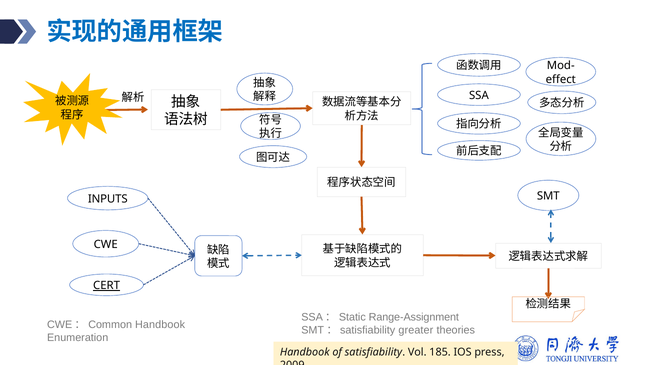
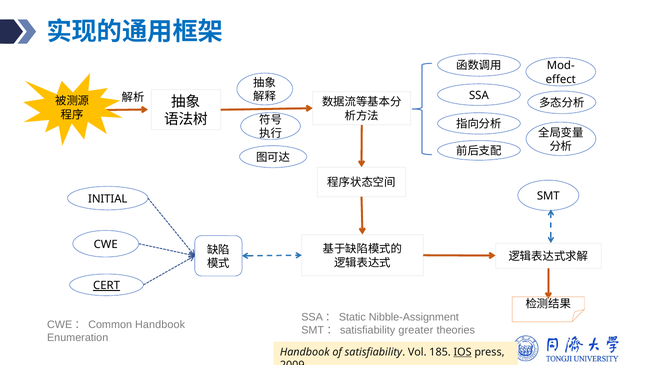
INPUTS: INPUTS -> INITIAL
Range-Assignment: Range-Assignment -> Nibble-Assignment
IOS underline: none -> present
